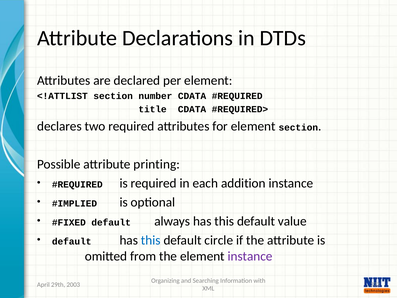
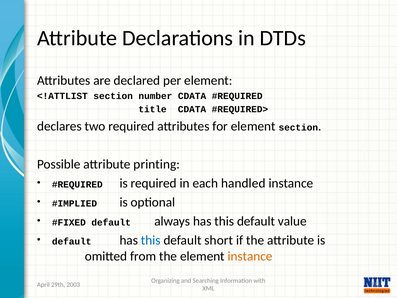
addition: addition -> handled
circle: circle -> short
instance at (250, 256) colour: purple -> orange
